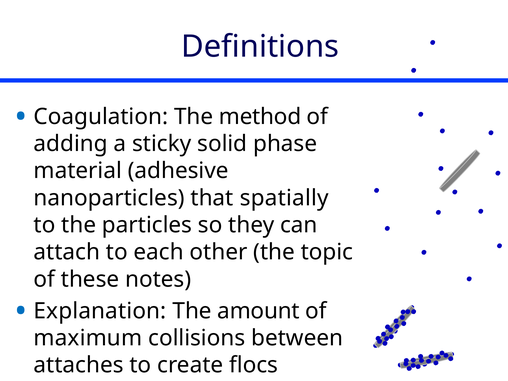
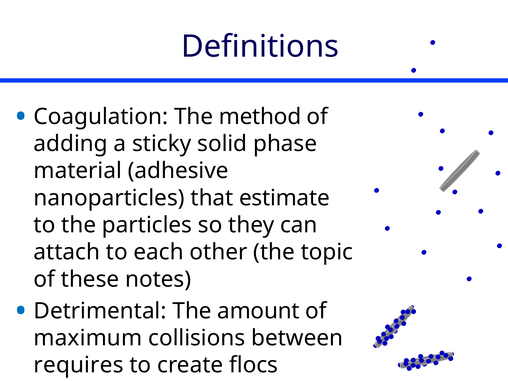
spatially: spatially -> estimate
Explanation: Explanation -> Detrimental
attaches: attaches -> requires
